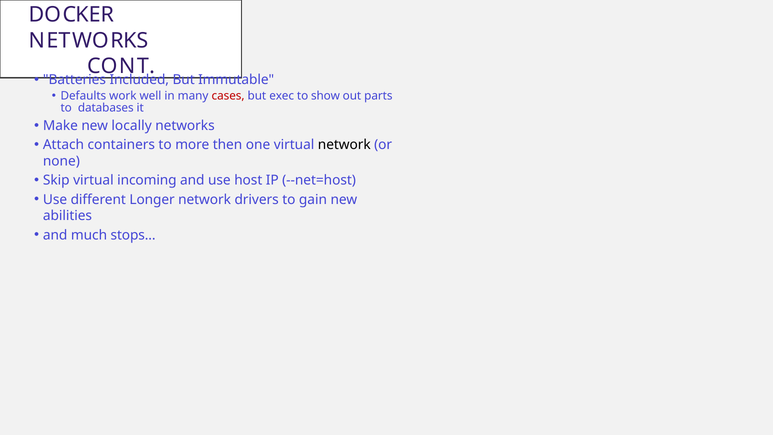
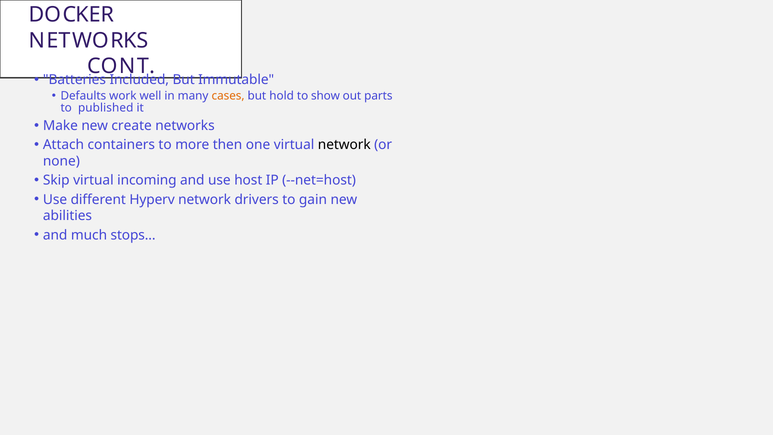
cases colour: red -> orange
exec: exec -> hold
databases: databases -> published
locally: locally -> create
Longer: Longer -> Hyperv
